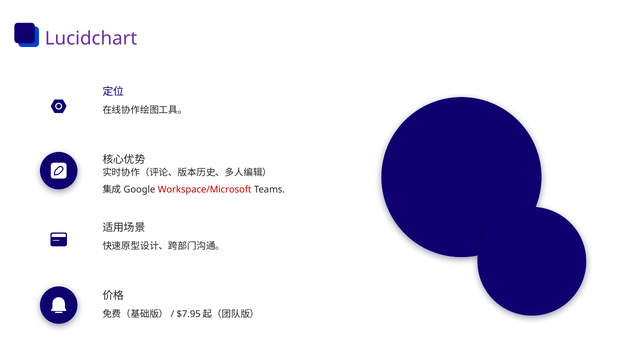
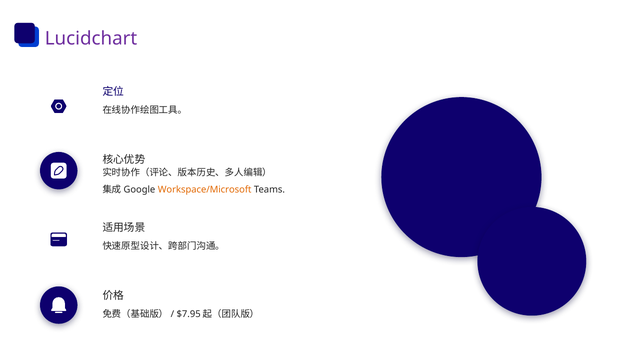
Workspace/Microsoft colour: red -> orange
